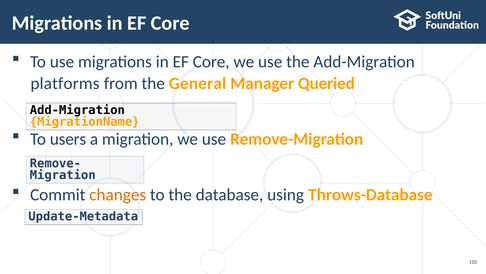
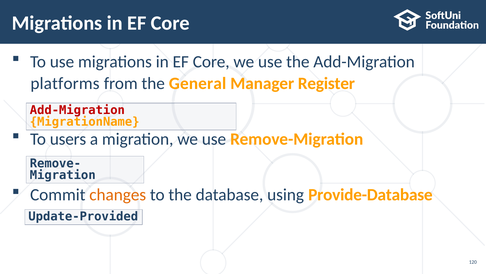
Queried: Queried -> Register
Add-Migration at (77, 110) colour: black -> red
Throws-Database: Throws-Database -> Provide-Database
Update-Metadata: Update-Metadata -> Update-Provided
